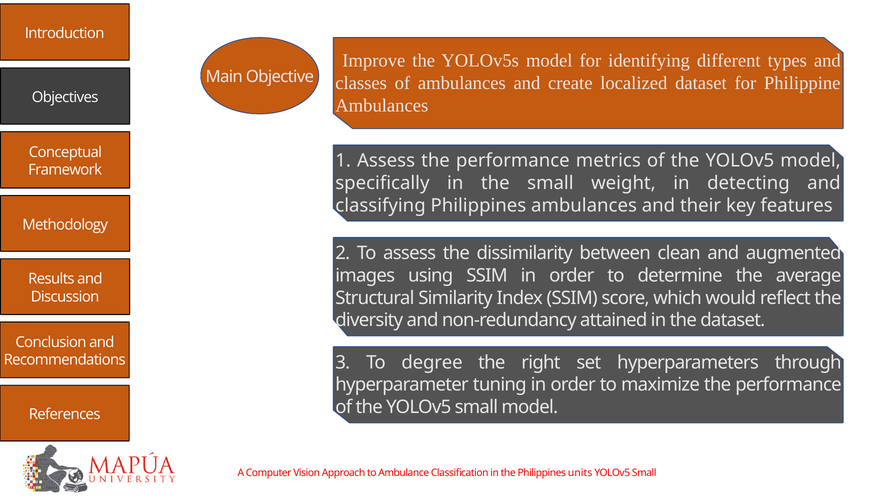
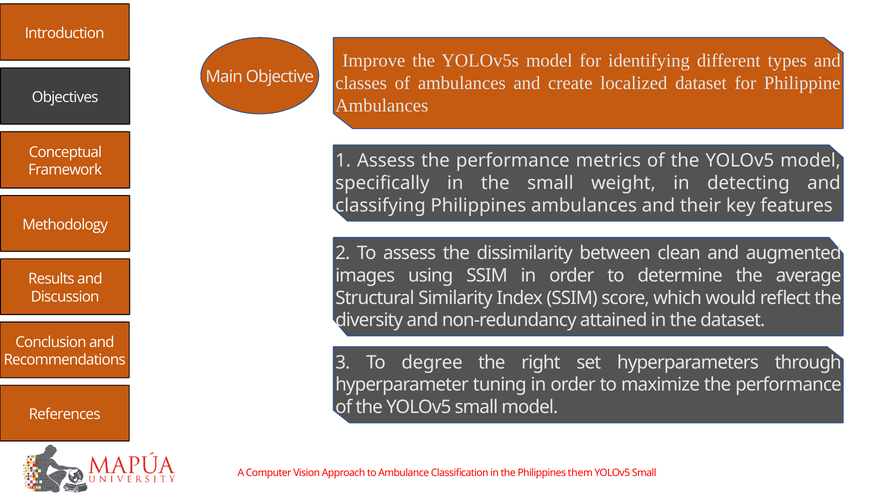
units: units -> them
